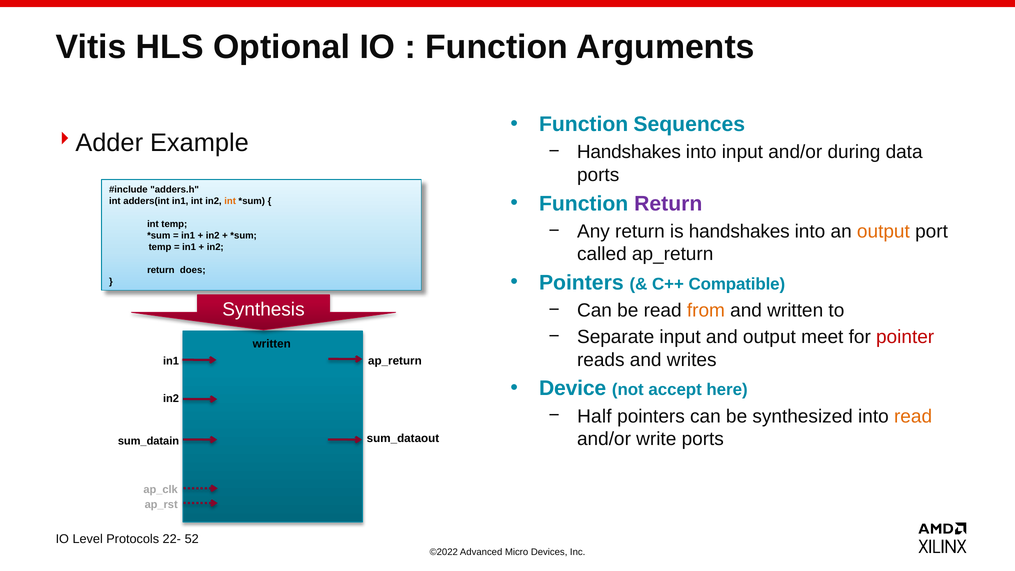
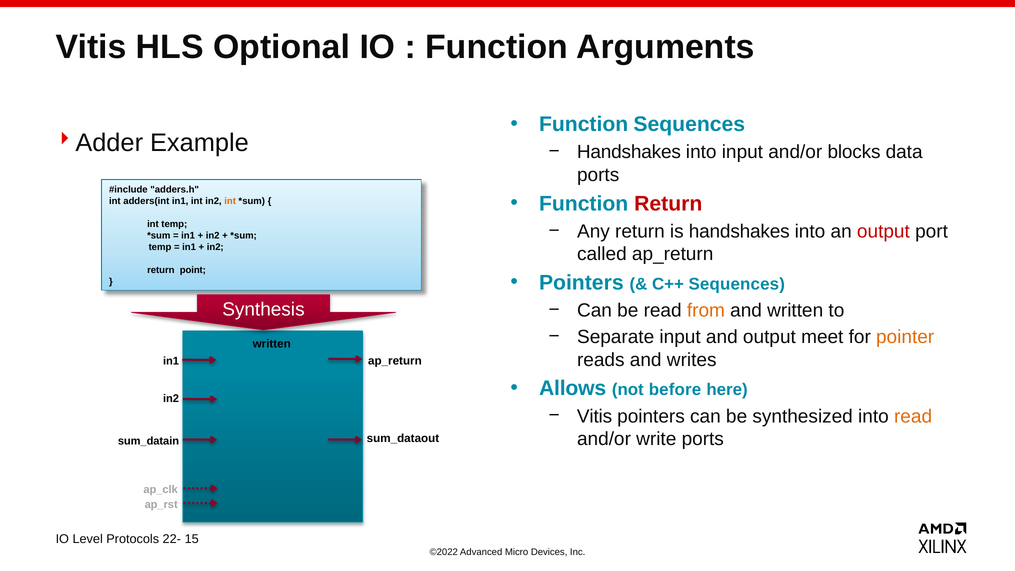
during: during -> blocks
Return at (668, 204) colour: purple -> red
output at (883, 231) colour: orange -> red
does: does -> point
C++ Compatible: Compatible -> Sequences
pointer colour: red -> orange
Device: Device -> Allows
accept: accept -> before
Half at (594, 416): Half -> Vitis
52: 52 -> 15
